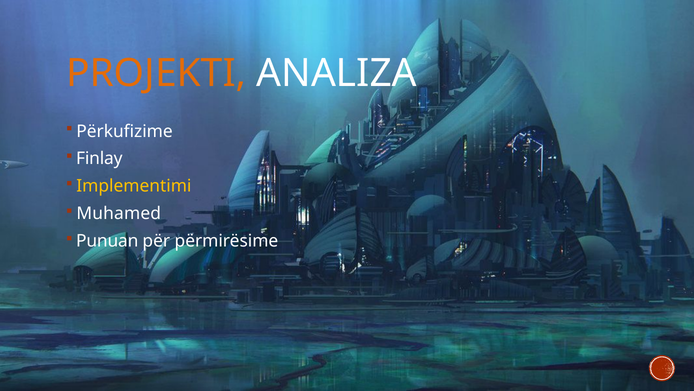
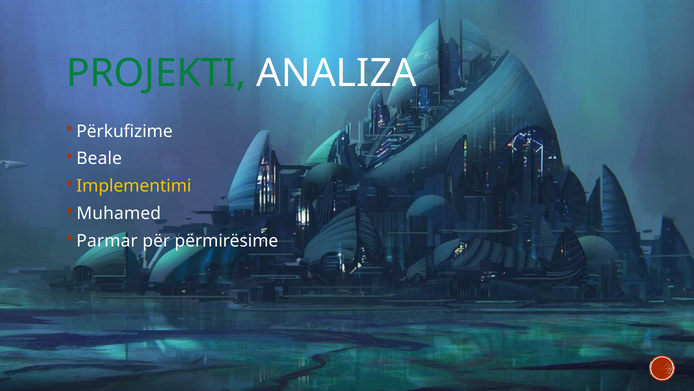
PROJEKTI colour: orange -> green
Finlay: Finlay -> Beale
Punuan: Punuan -> Parmar
